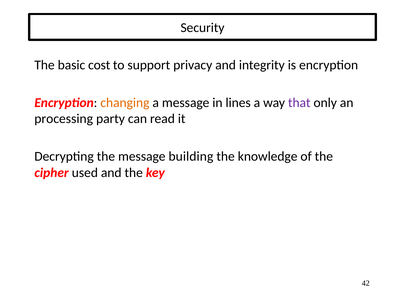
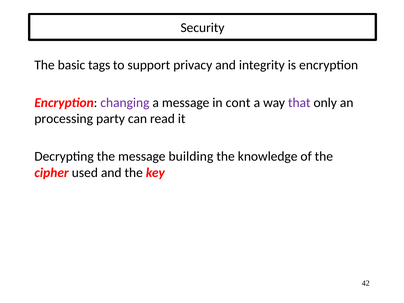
cost: cost -> tags
changing colour: orange -> purple
lines: lines -> cont
